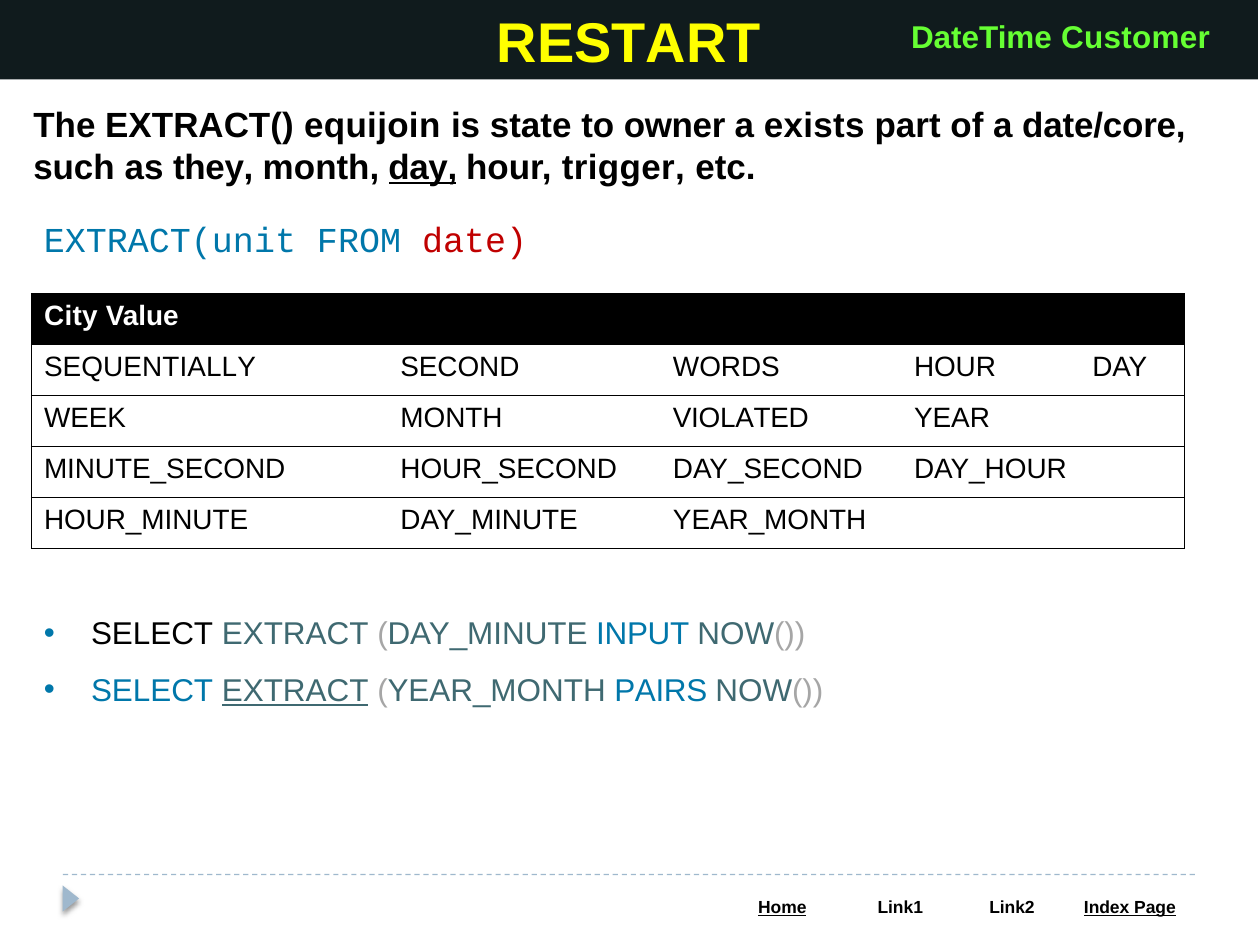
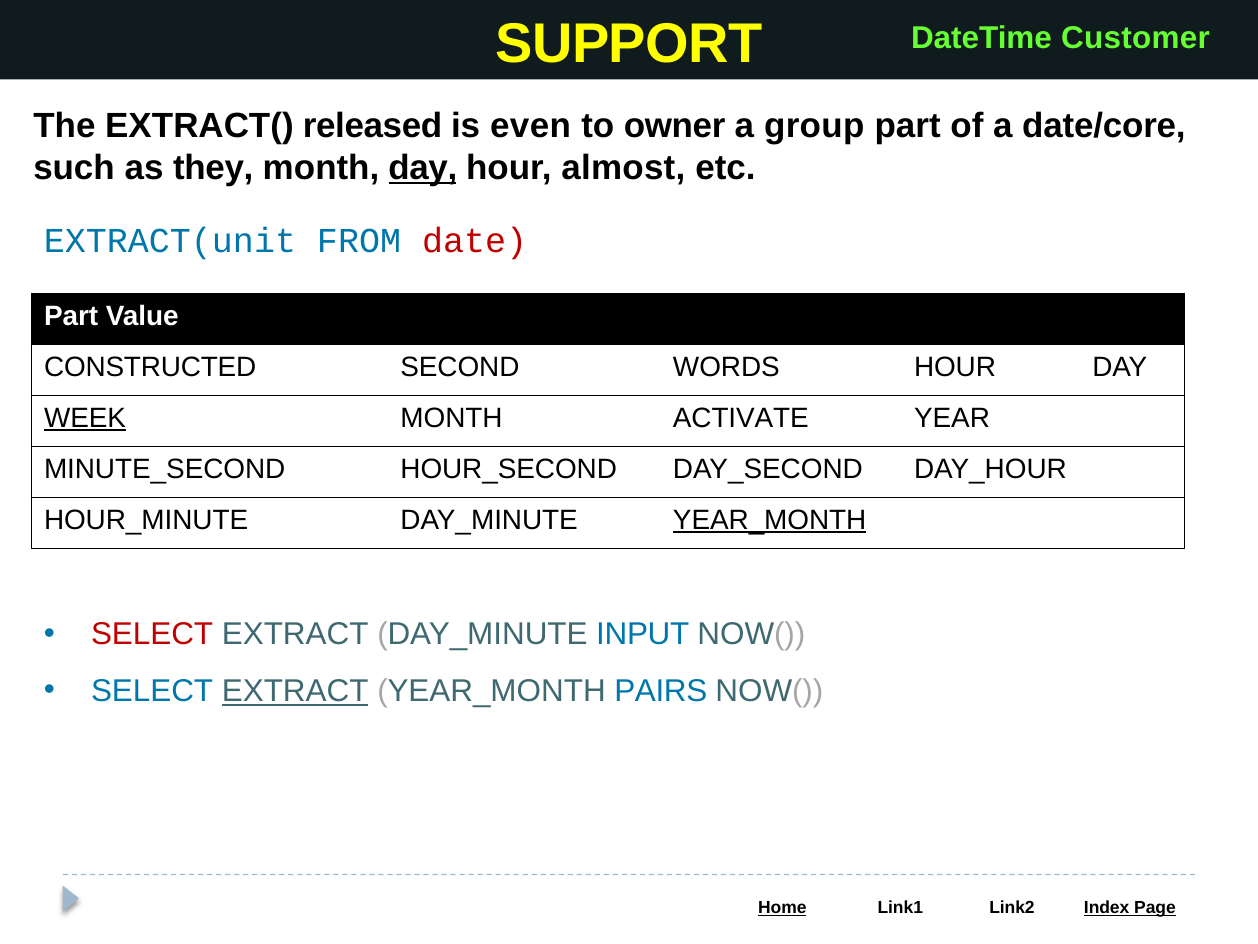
RESTART: RESTART -> SUPPORT
equijoin: equijoin -> released
state: state -> even
exists: exists -> group
trigger: trigger -> almost
City at (71, 316): City -> Part
SEQUENTIALLY: SEQUENTIALLY -> CONSTRUCTED
WEEK underline: none -> present
VIOLATED: VIOLATED -> ACTIVATE
YEAR_MONTH at (770, 520) underline: none -> present
SELECT at (152, 634) colour: black -> red
